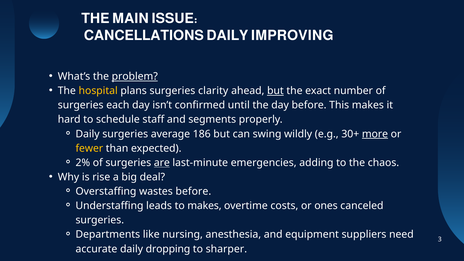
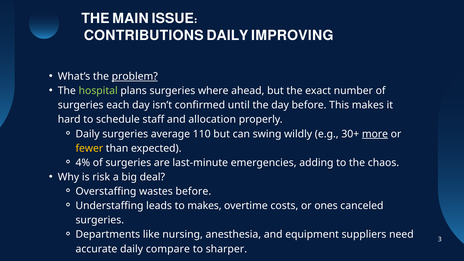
CANCELLATIONS: CANCELLATIONS -> CONTRIBUTIONS
hospital colour: yellow -> light green
clarity: clarity -> where
but at (275, 91) underline: present -> none
segments: segments -> allocation
186: 186 -> 110
2%: 2% -> 4%
are underline: present -> none
rise: rise -> risk
dropping: dropping -> compare
